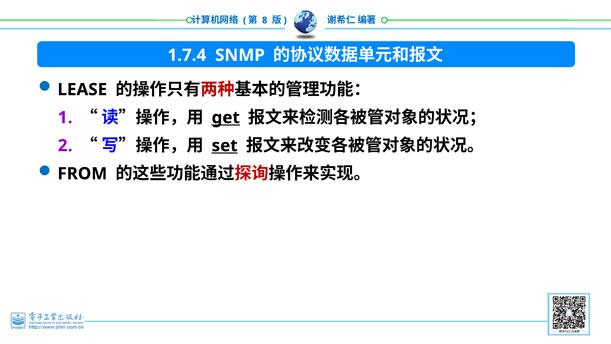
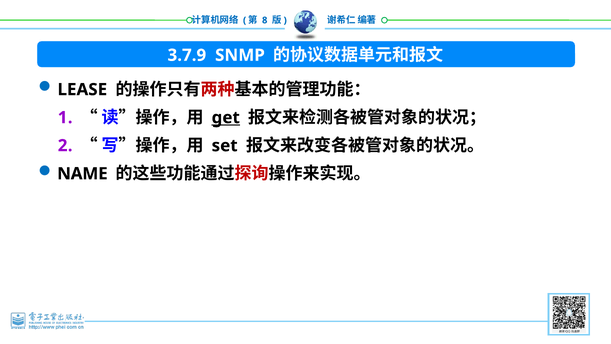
1.7.4: 1.7.4 -> 3.7.9
set underline: present -> none
FROM: FROM -> NAME
